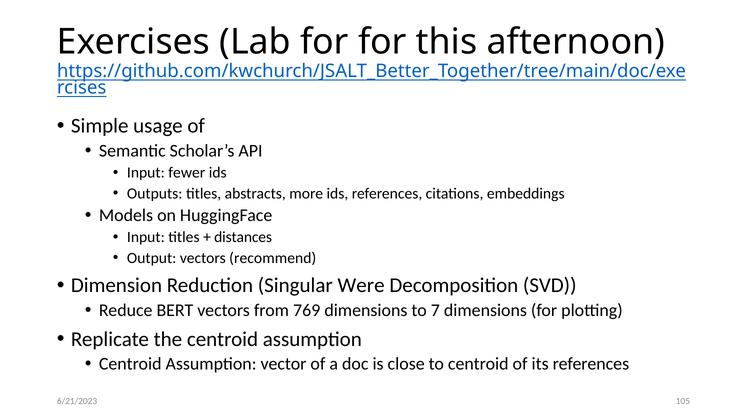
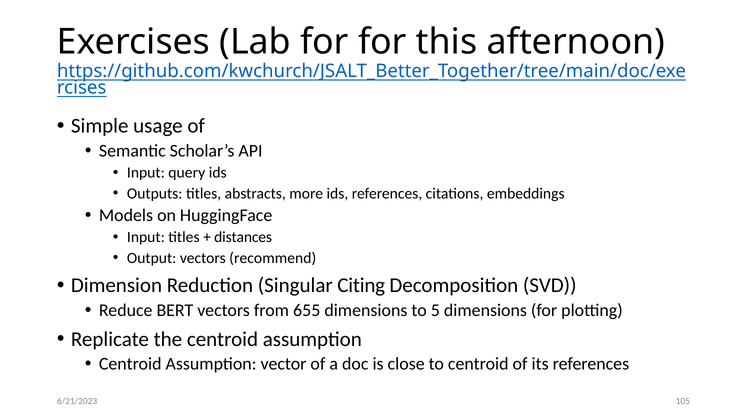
fewer: fewer -> query
Were: Were -> Citing
769: 769 -> 655
7: 7 -> 5
